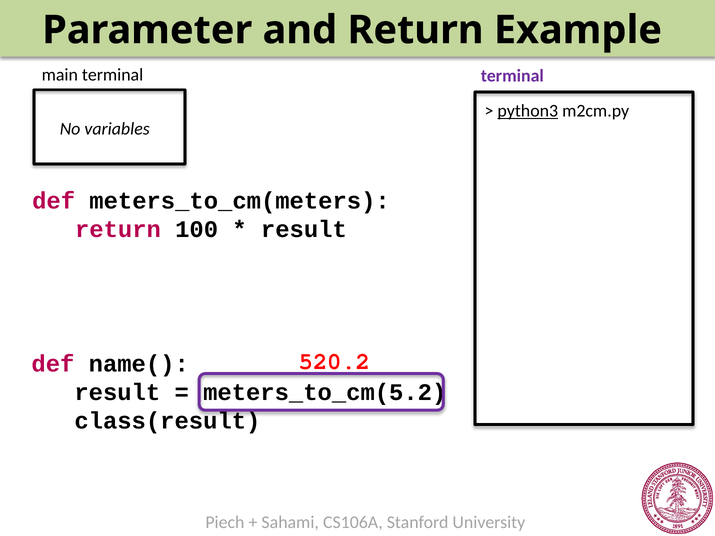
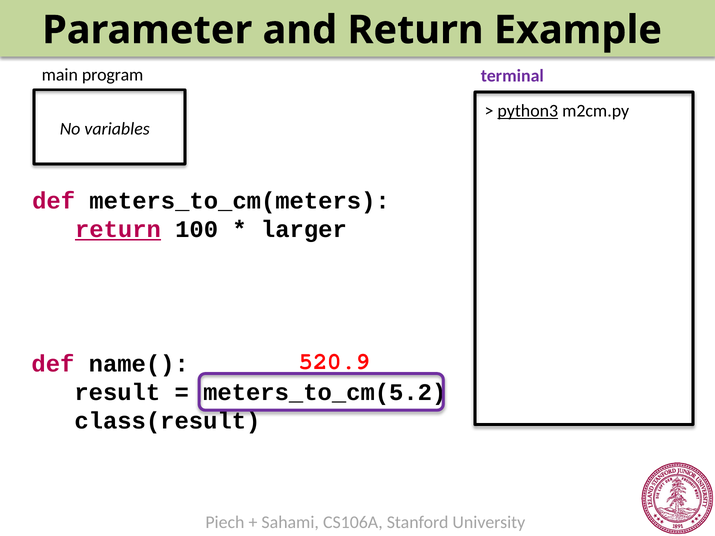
main terminal: terminal -> program
return at (118, 230) underline: none -> present
result at (304, 230): result -> larger
520.2: 520.2 -> 520.9
